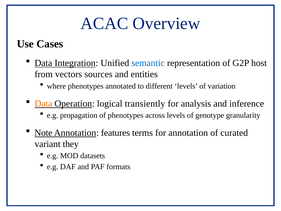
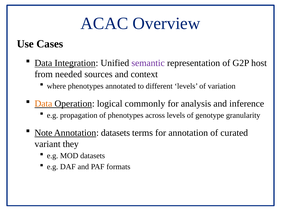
semantic colour: blue -> purple
vectors: vectors -> needed
entities: entities -> context
transiently: transiently -> commonly
Annotation features: features -> datasets
